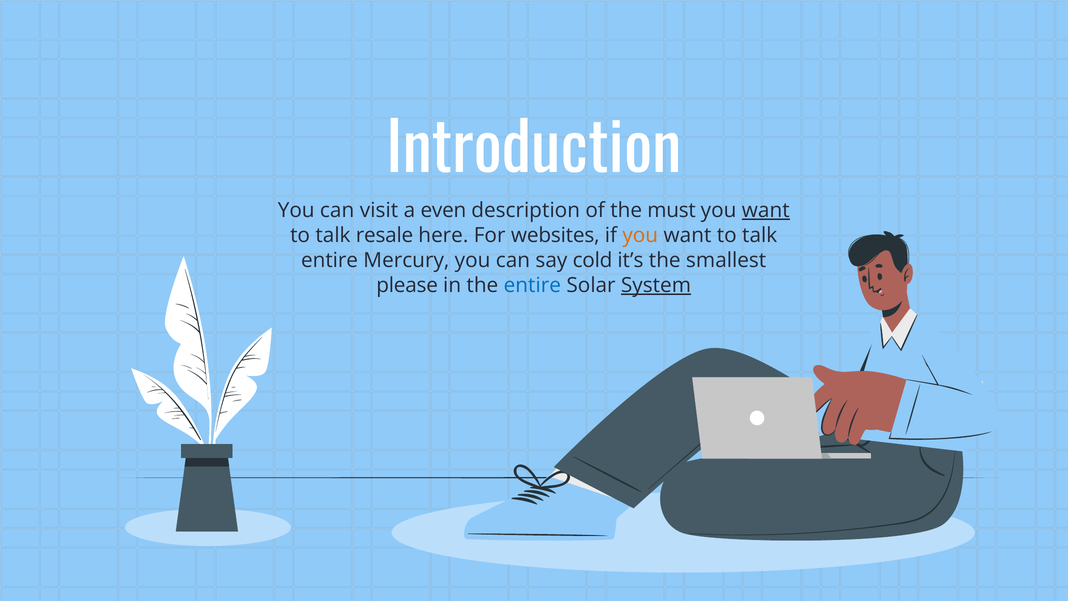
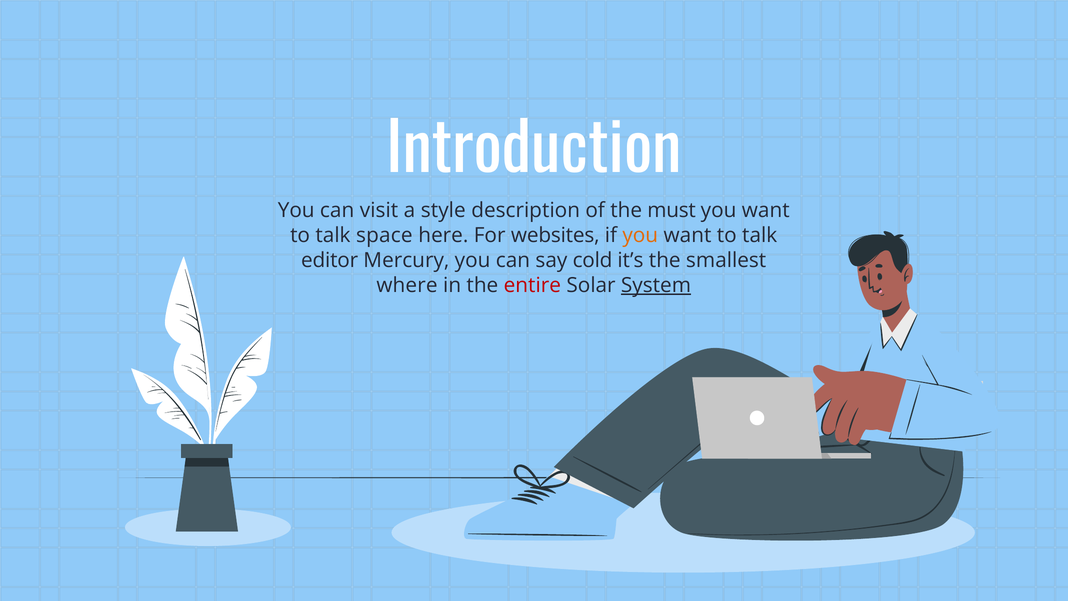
even: even -> style
want at (766, 210) underline: present -> none
resale: resale -> space
entire at (330, 260): entire -> editor
please: please -> where
entire at (532, 285) colour: blue -> red
